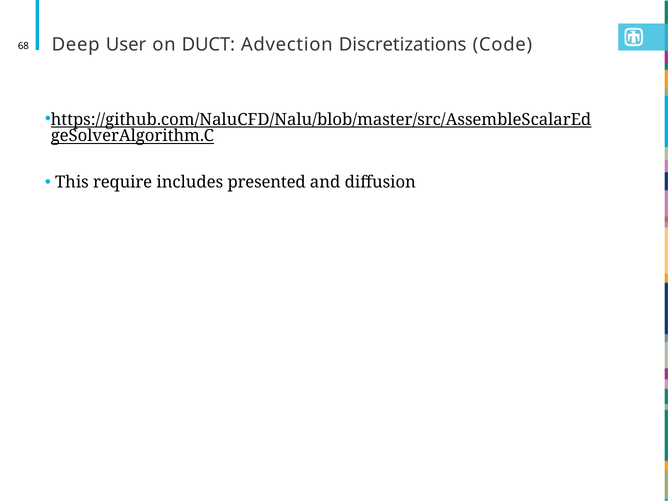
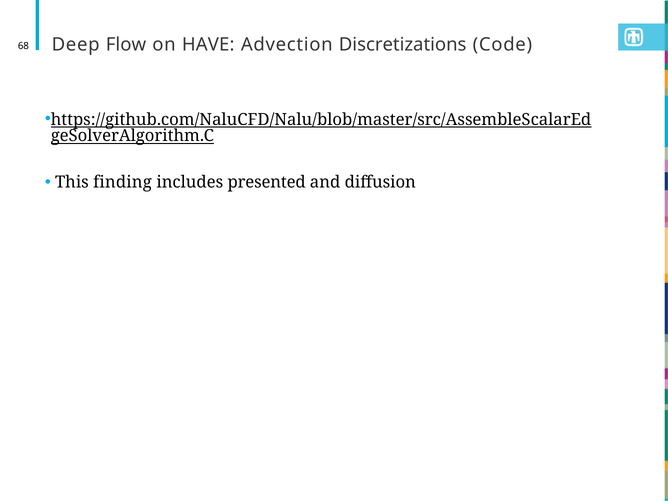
User: User -> Flow
DUCT: DUCT -> HAVE
require: require -> finding
